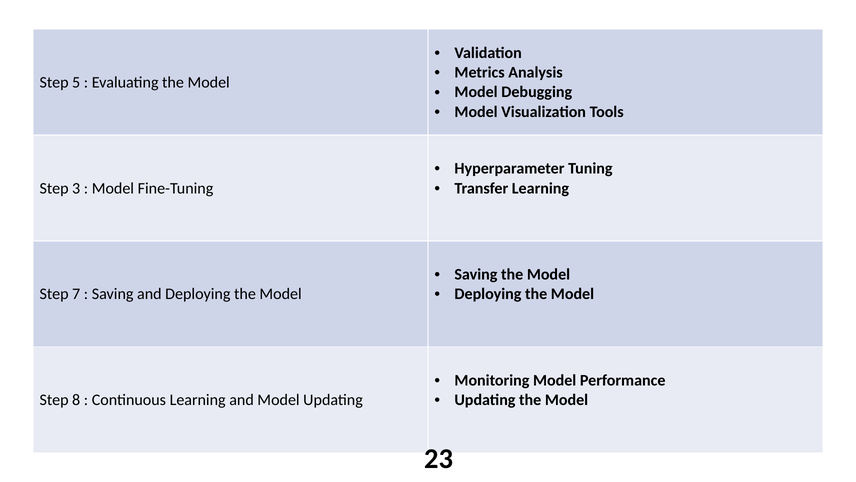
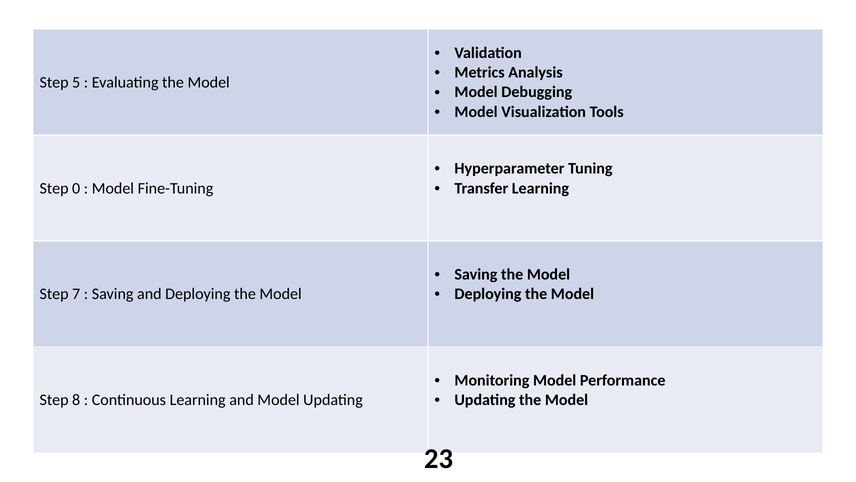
3: 3 -> 0
